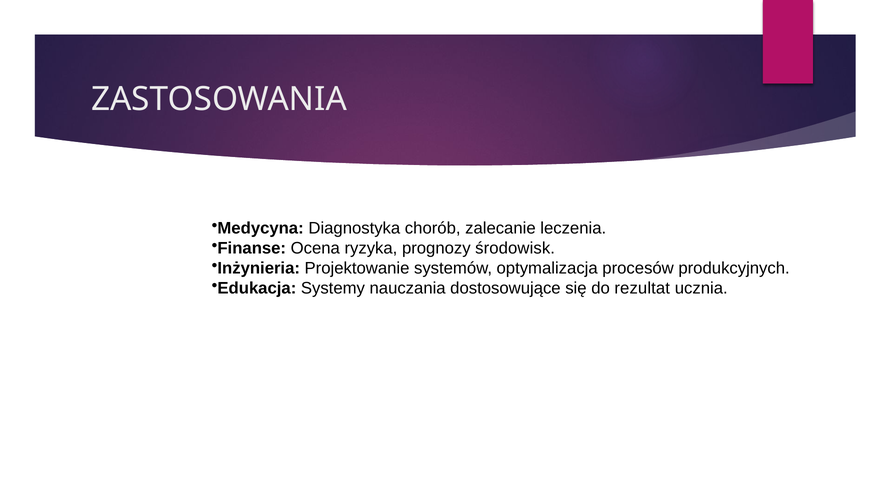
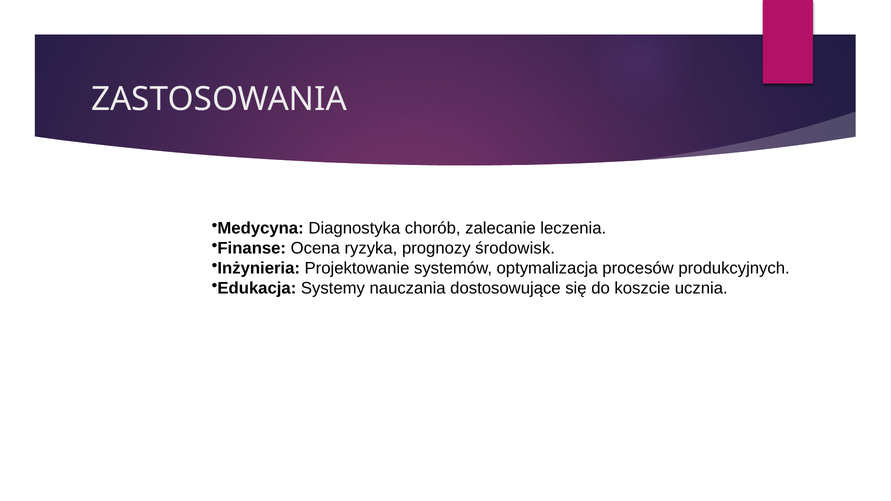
rezultat: rezultat -> koszcie
